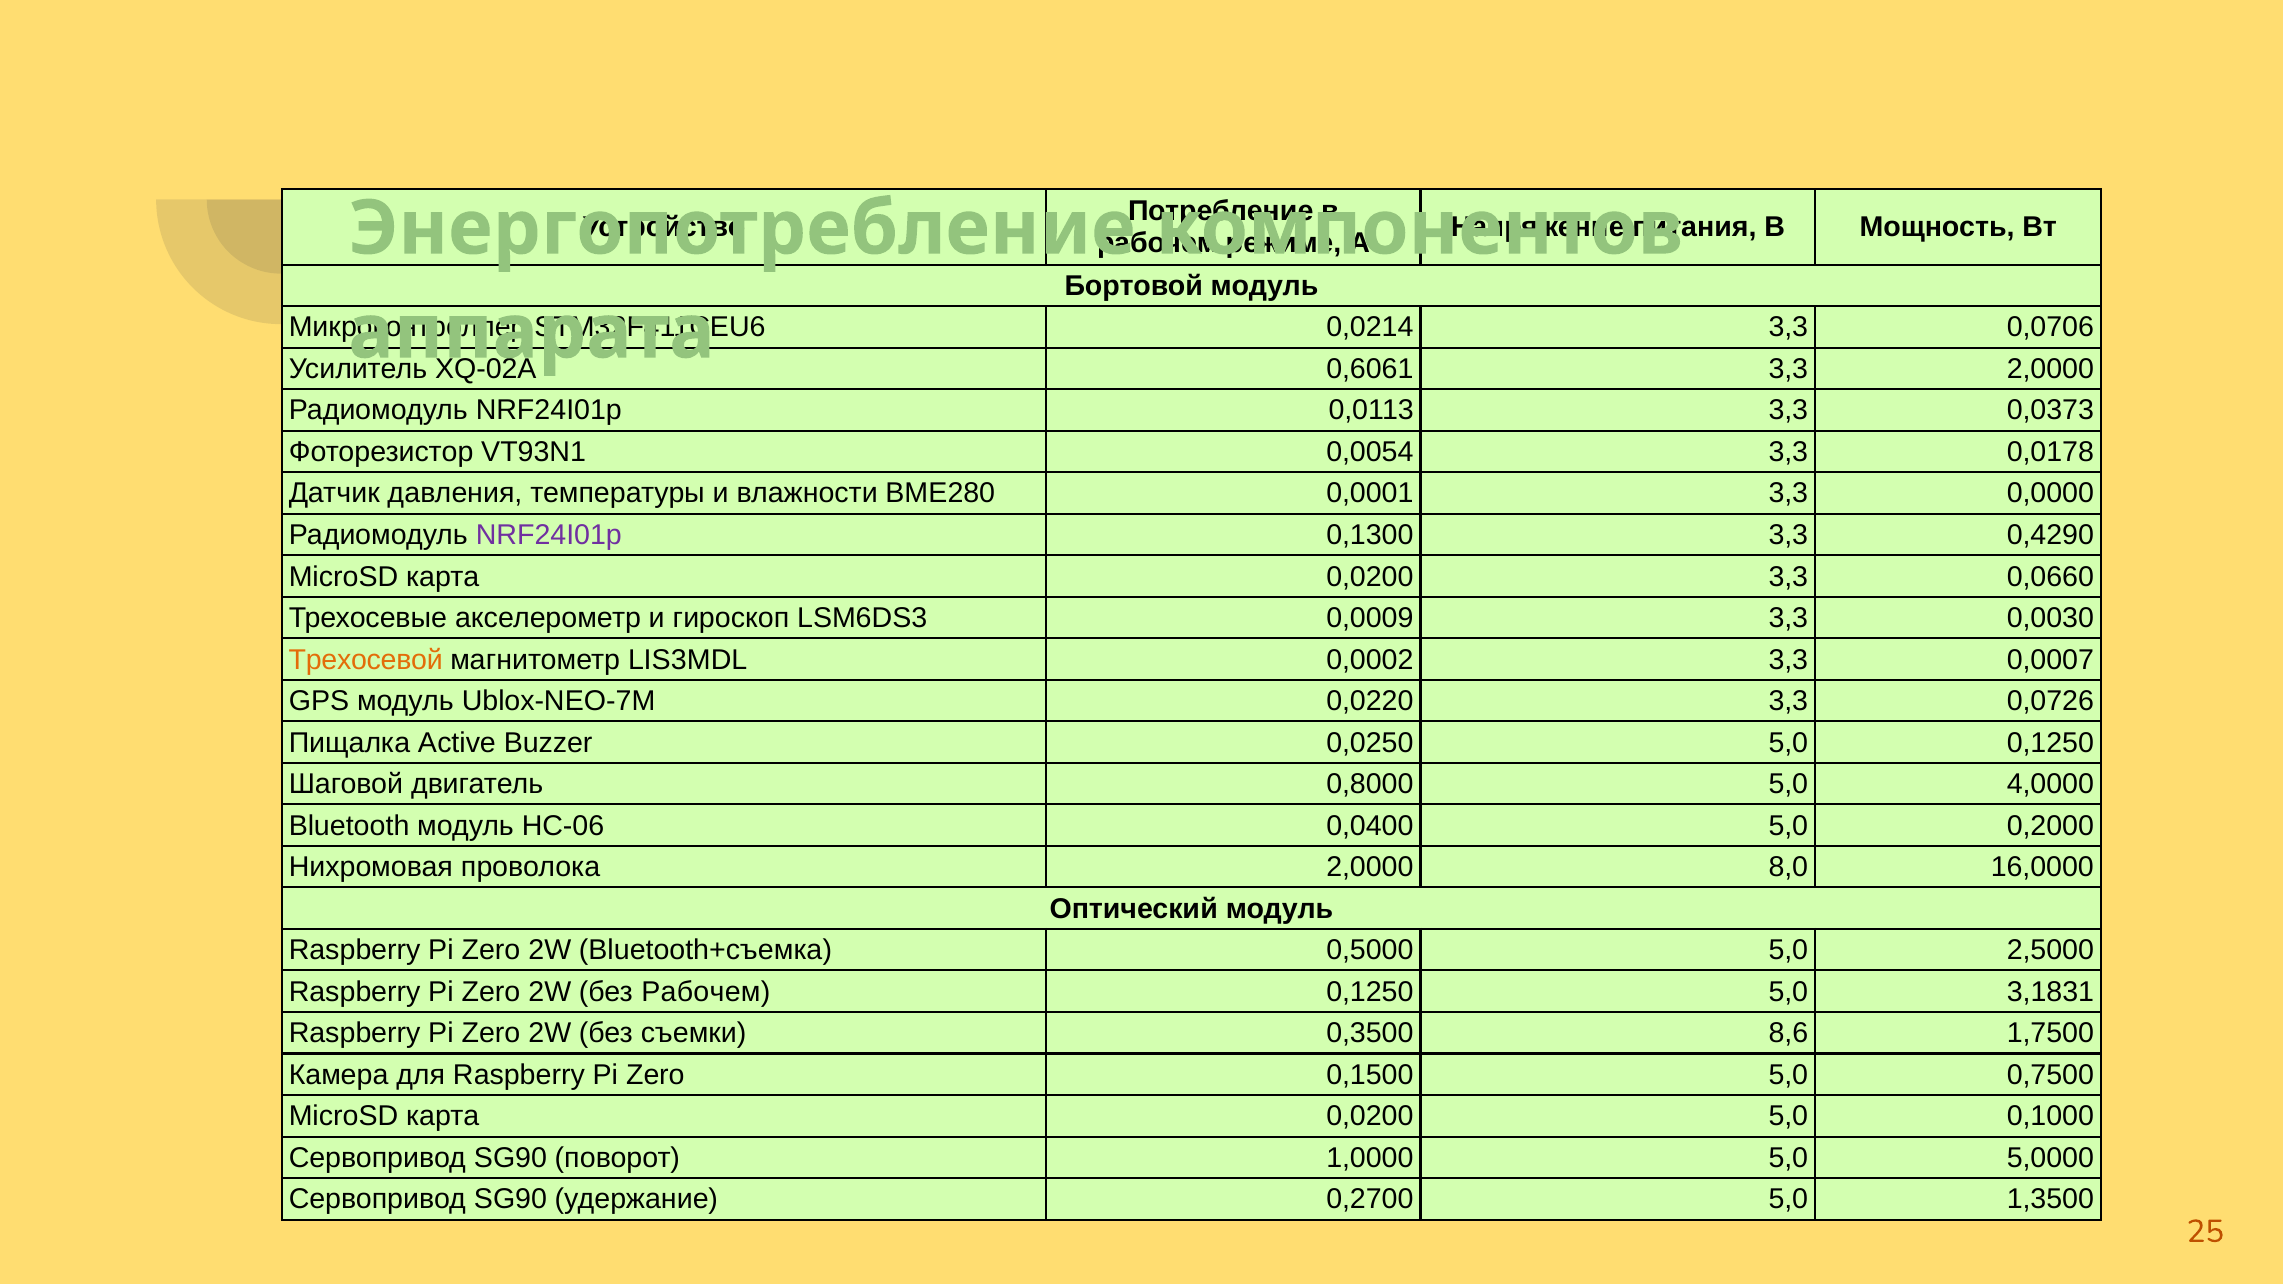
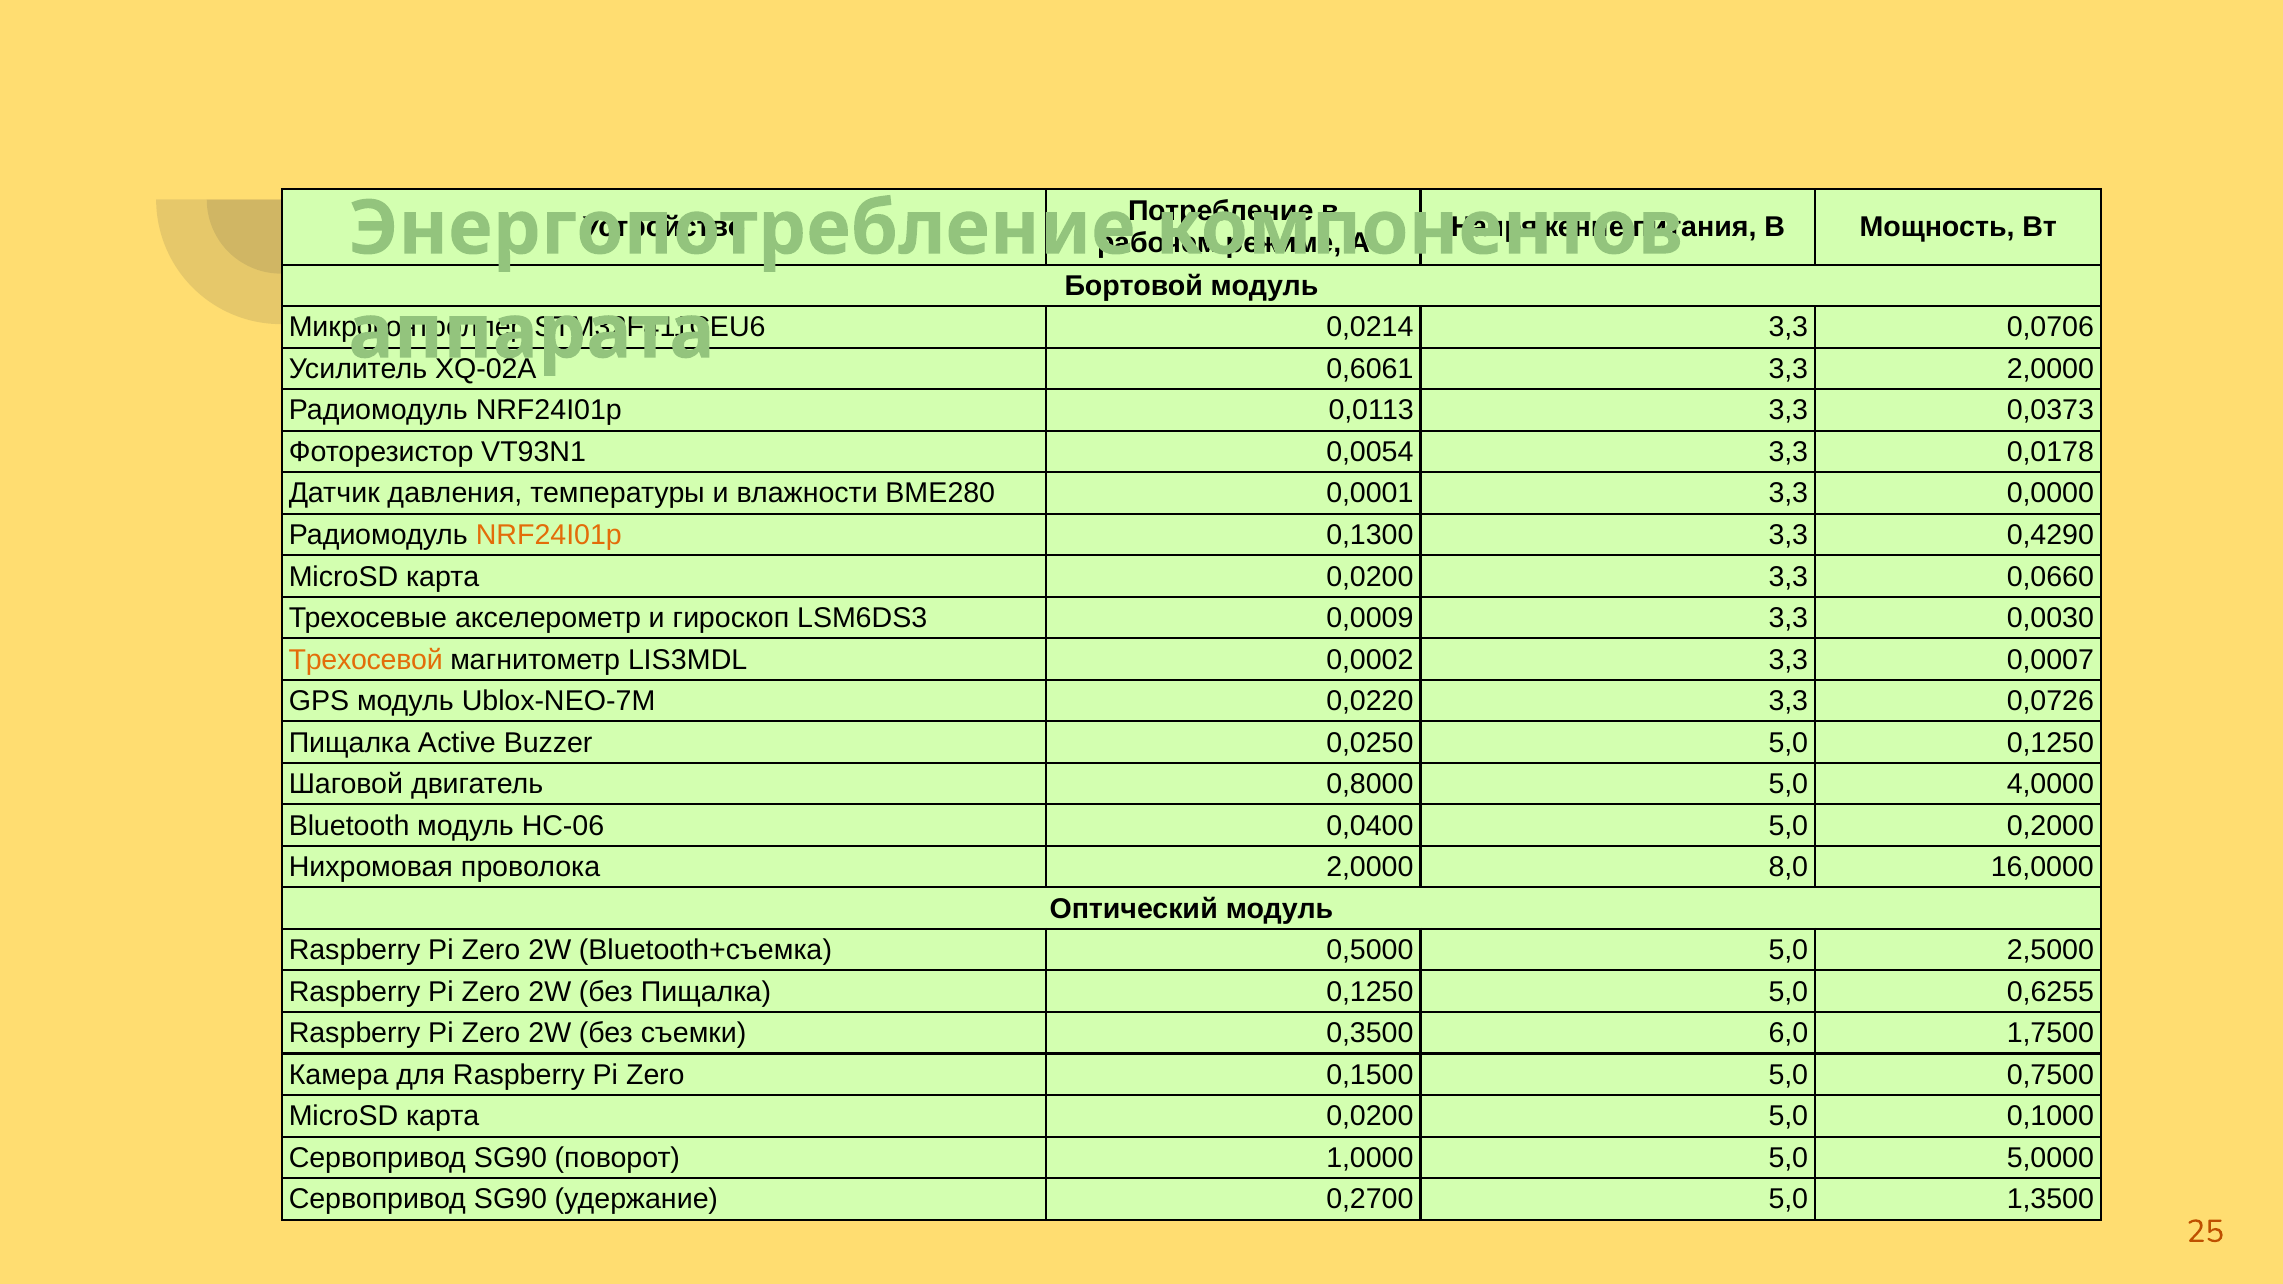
NRF24I01p at (549, 535) colour: purple -> orange
без Рабочем: Рабочем -> Пищалка
3,1831: 3,1831 -> 0,6255
8,6: 8,6 -> 6,0
